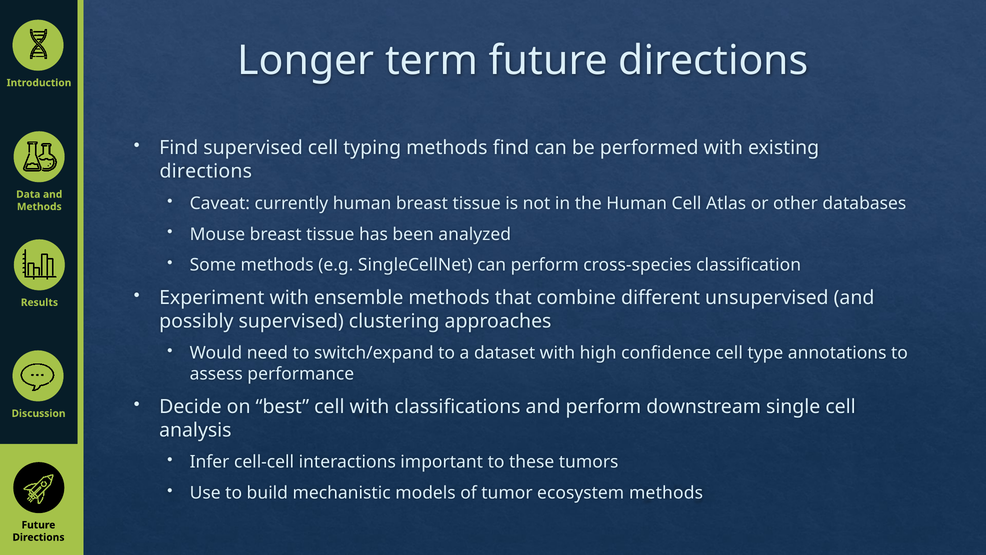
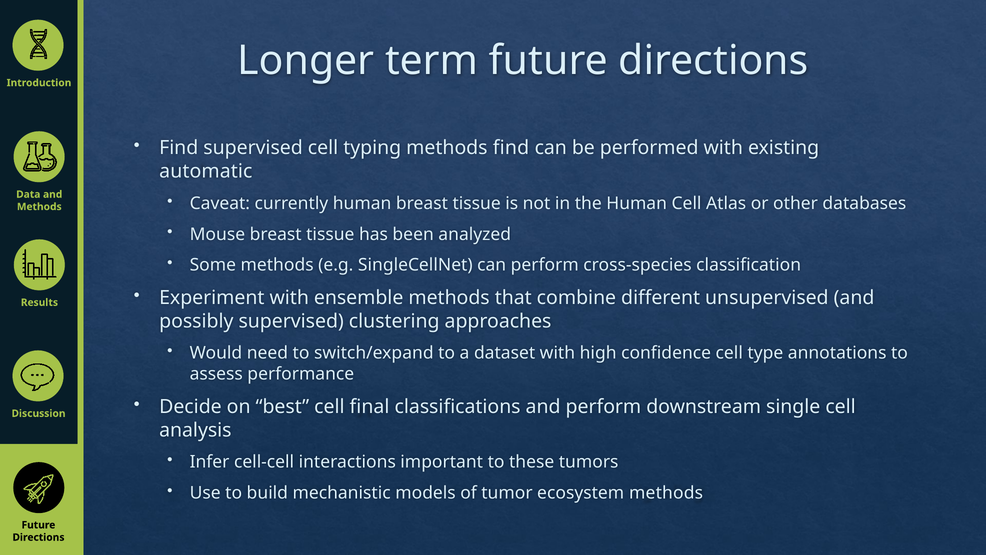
directions at (206, 171): directions -> automatic
cell with: with -> final
